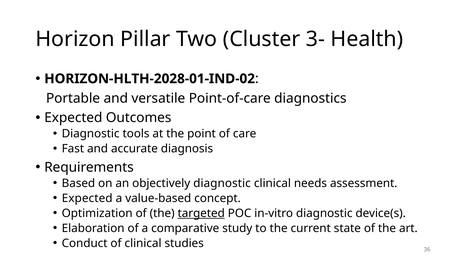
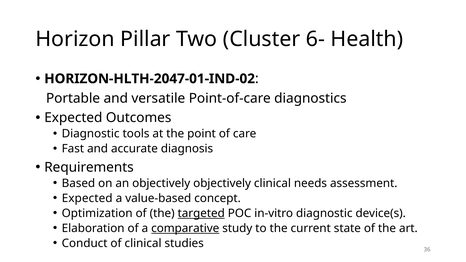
3-: 3- -> 6-
HORIZON-HLTH-2028-01-IND-02: HORIZON-HLTH-2028-01-IND-02 -> HORIZON-HLTH-2047-01-IND-02
objectively diagnostic: diagnostic -> objectively
comparative underline: none -> present
